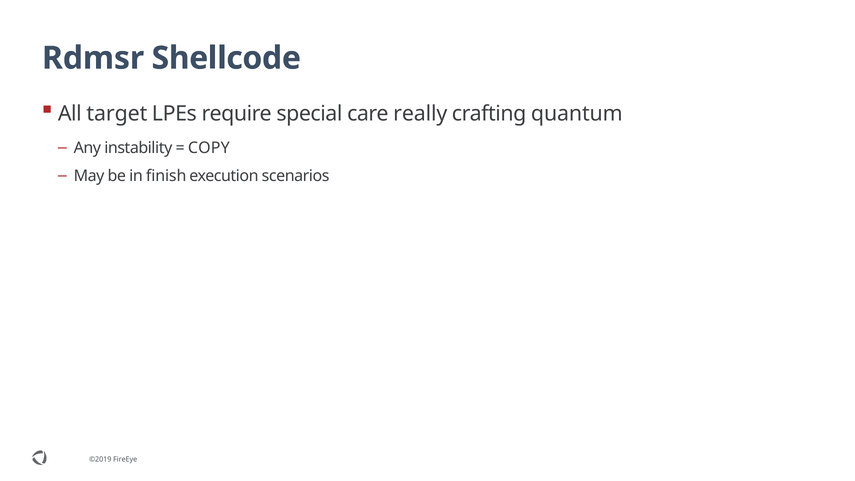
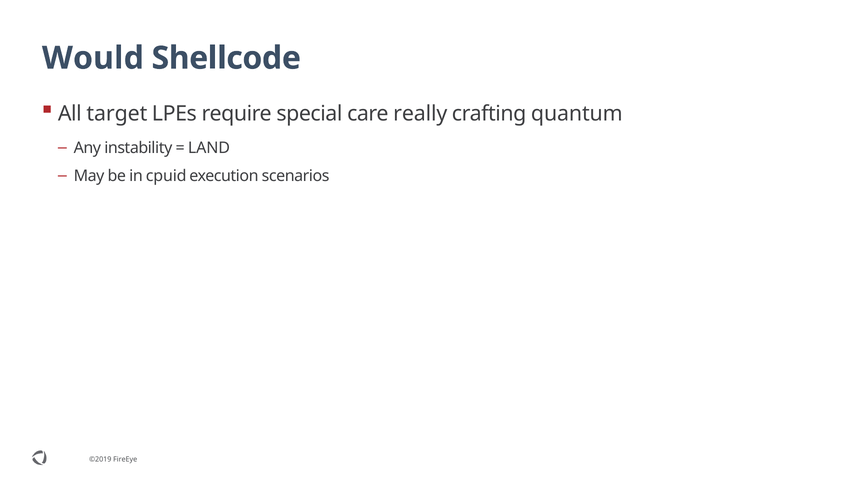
Rdmsr: Rdmsr -> Would
COPY: COPY -> LAND
finish: finish -> cpuid
